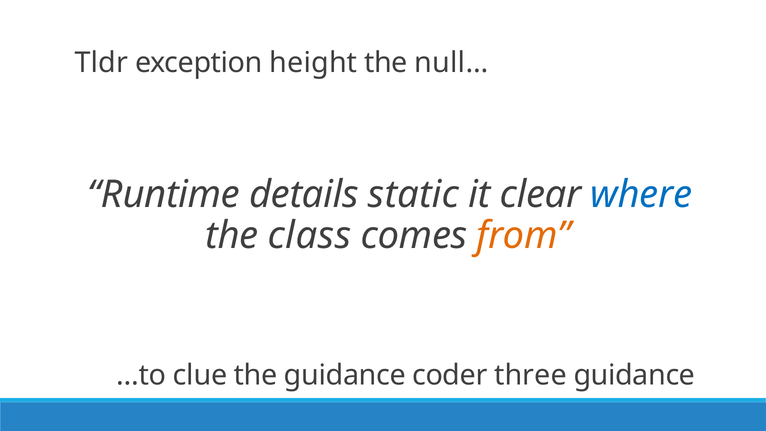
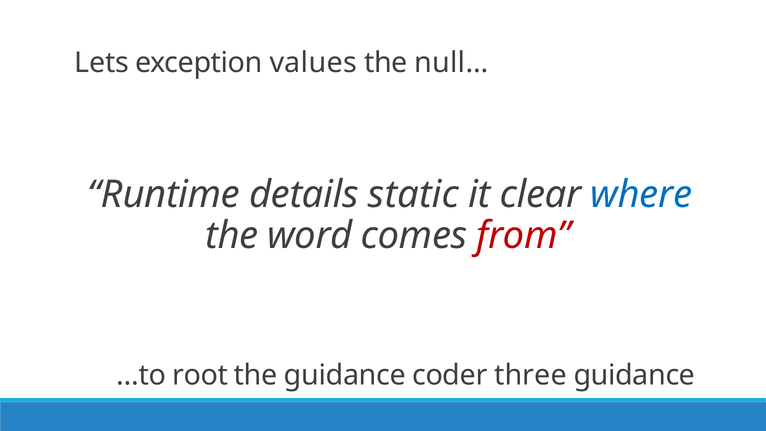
Tldr: Tldr -> Lets
height: height -> values
class: class -> word
from colour: orange -> red
clue: clue -> root
